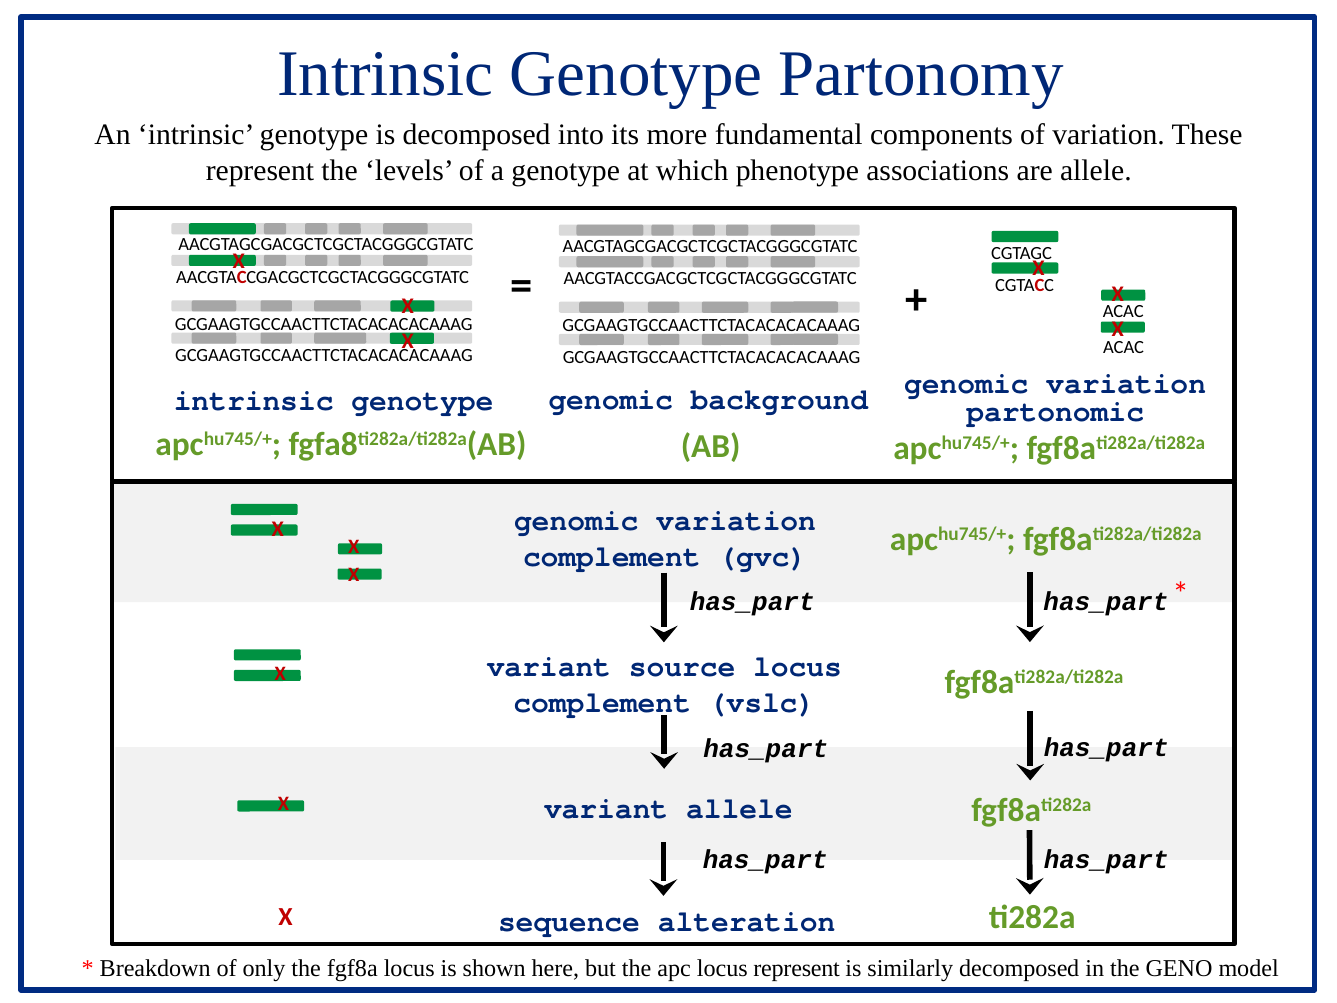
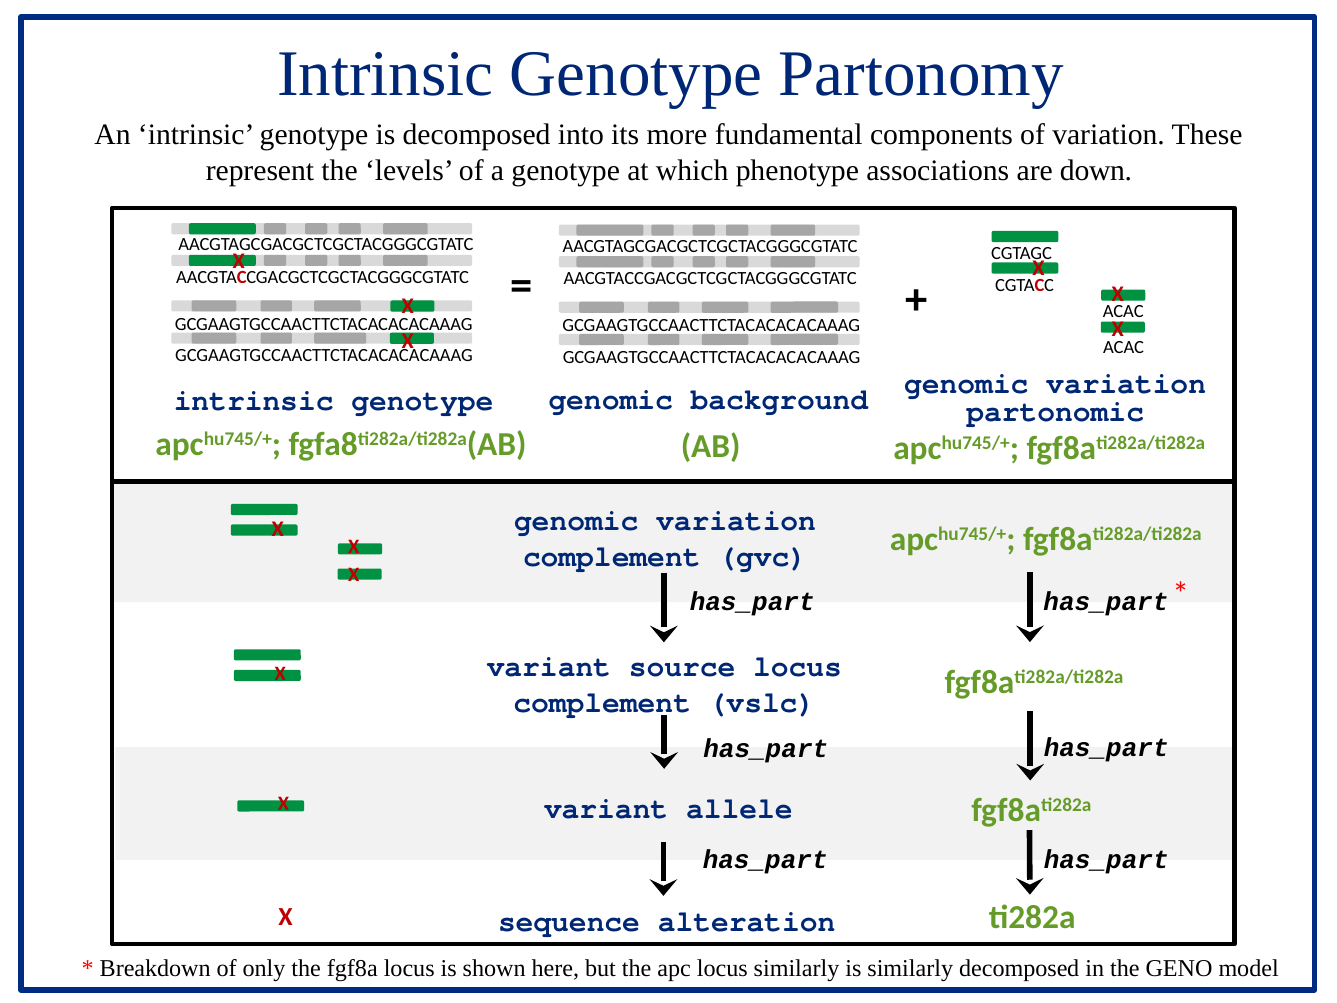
are allele: allele -> down
locus represent: represent -> similarly
